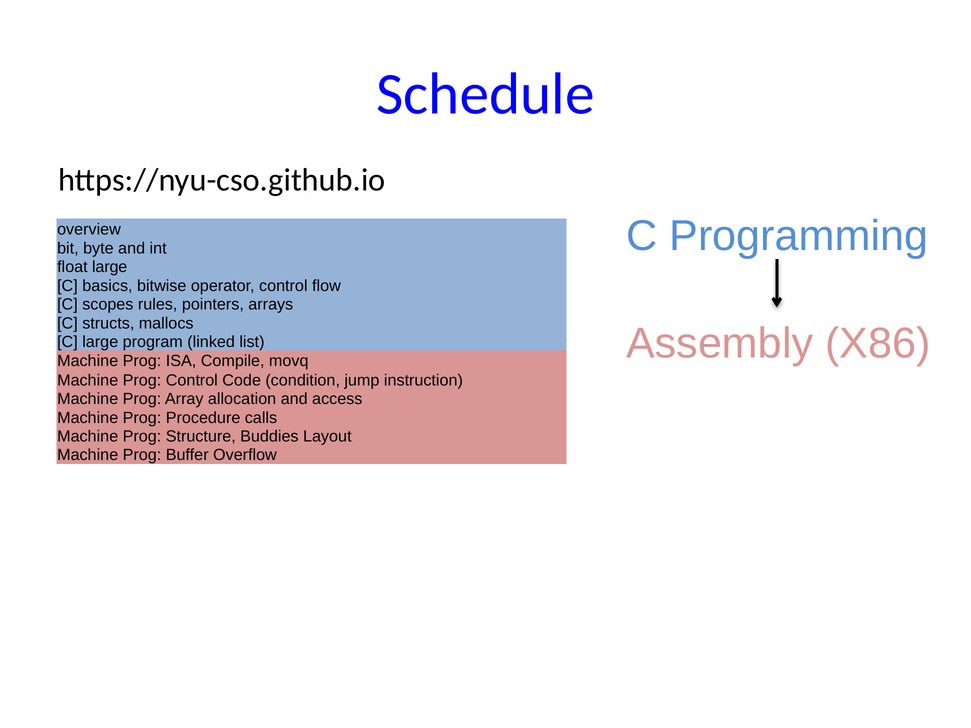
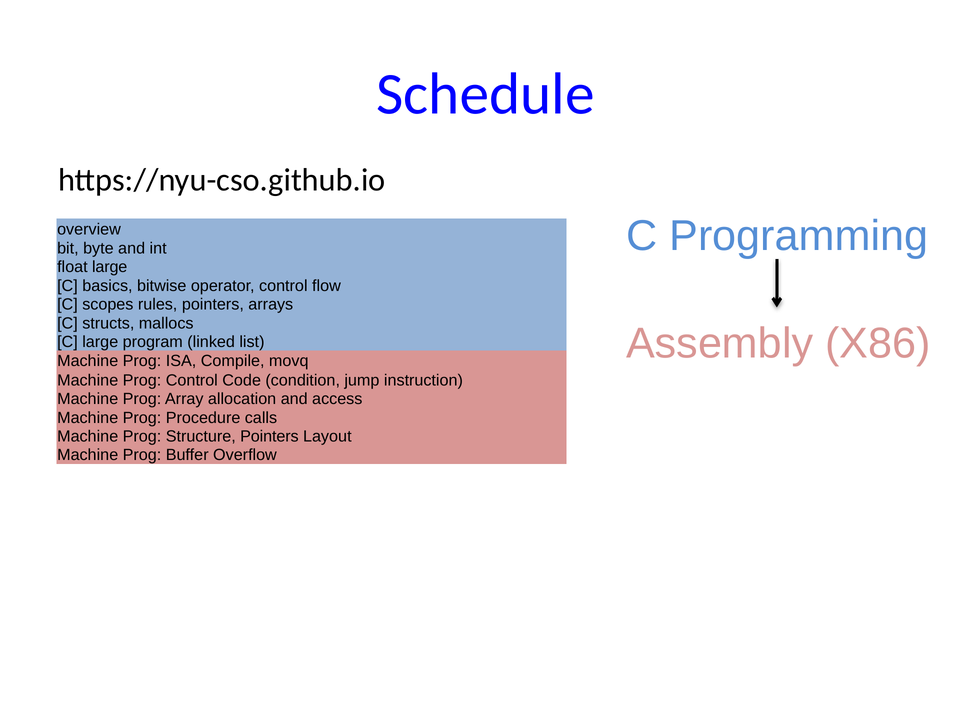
Structure Buddies: Buddies -> Pointers
